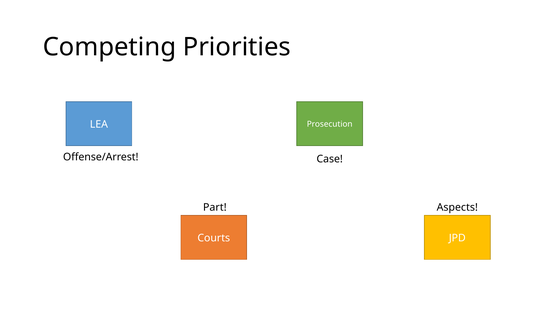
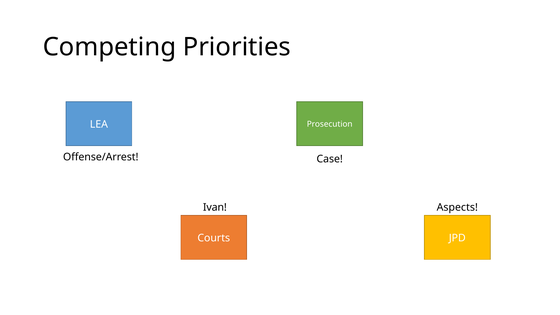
Part: Part -> Ivan
